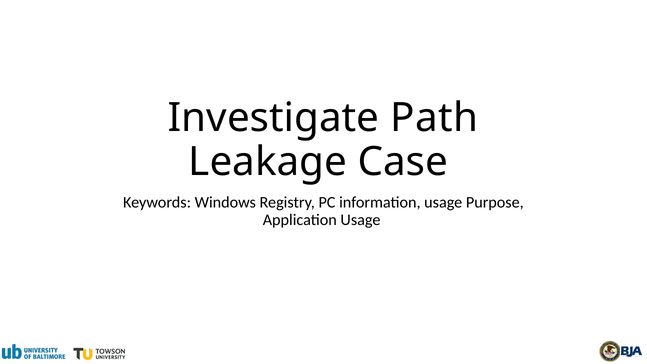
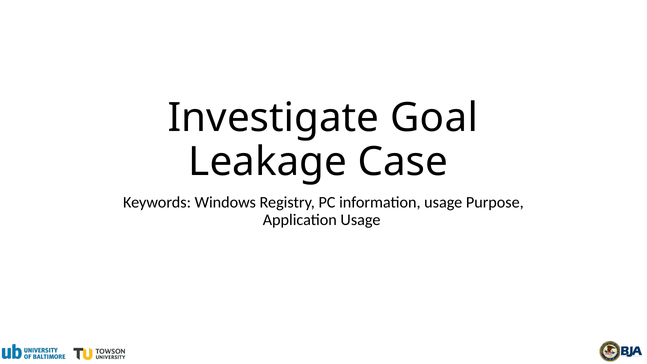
Path: Path -> Goal
